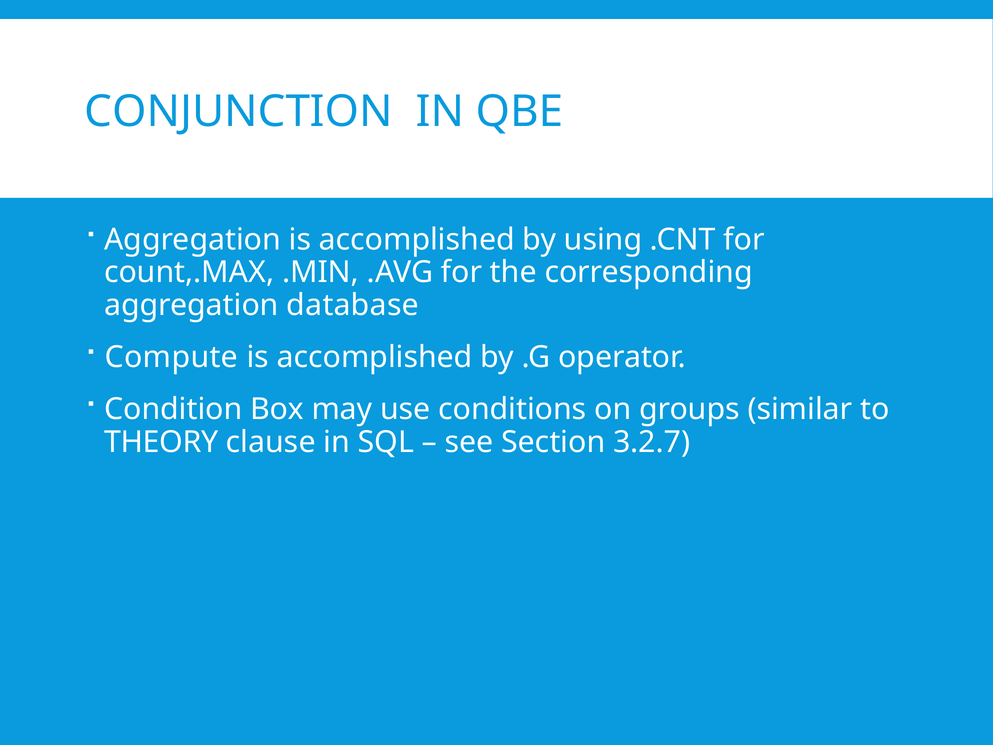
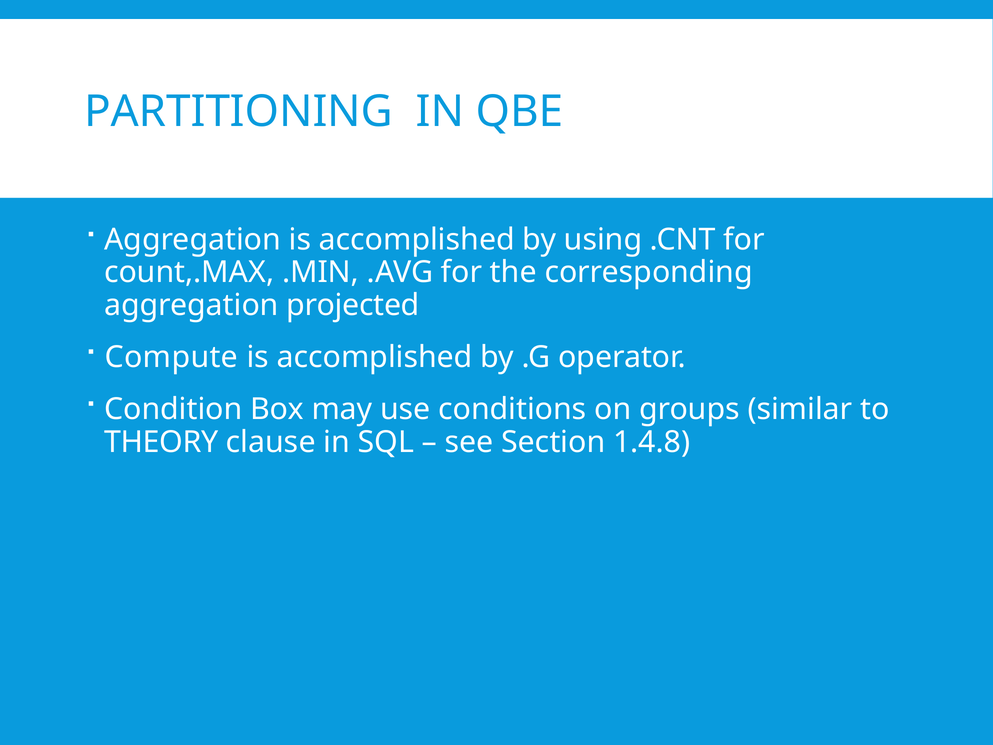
CONJUNCTION: CONJUNCTION -> PARTITIONING
database: database -> projected
3.2.7: 3.2.7 -> 1.4.8
